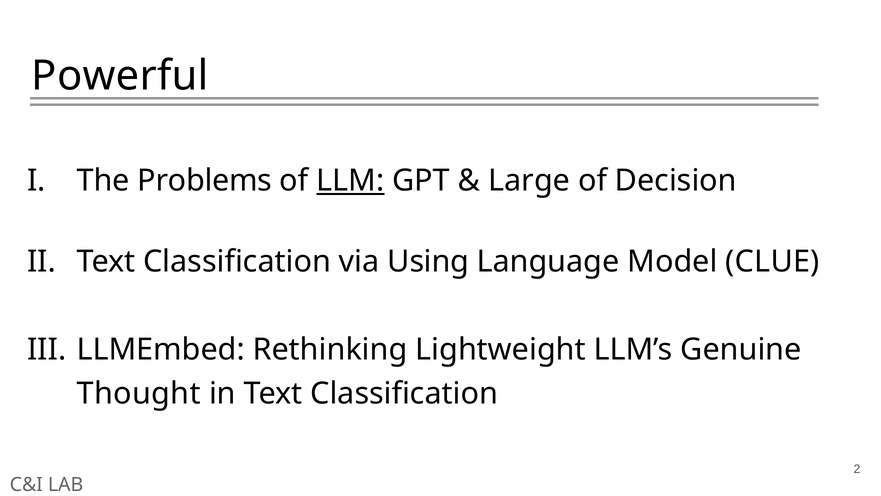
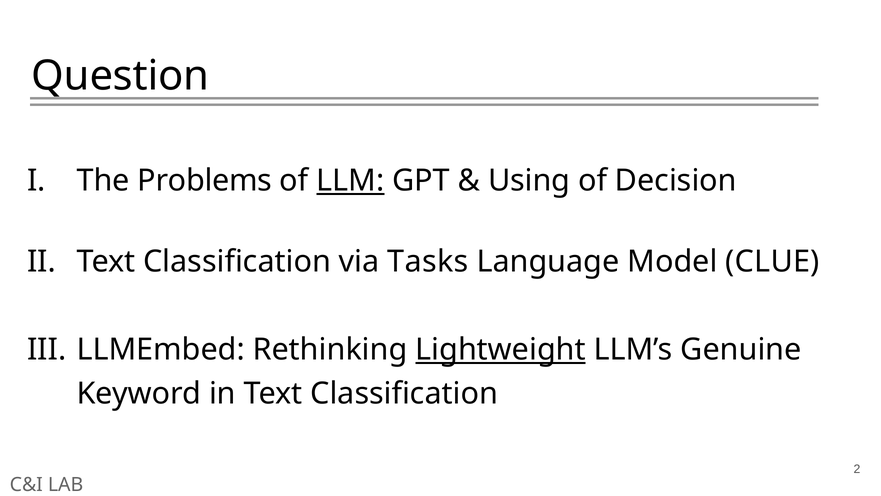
Powerful: Powerful -> Question
Large: Large -> Using
Using: Using -> Tasks
Lightweight underline: none -> present
Thought: Thought -> Keyword
